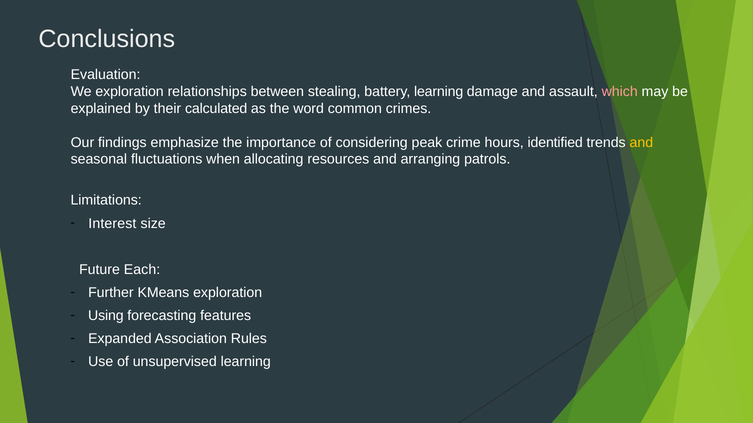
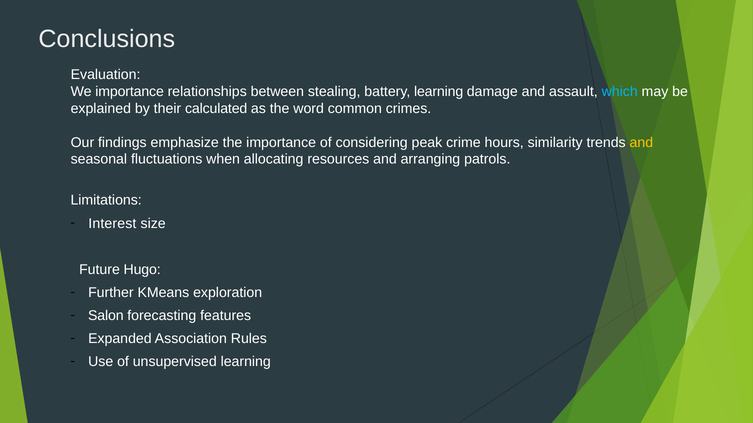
We exploration: exploration -> importance
which colour: pink -> light blue
identified: identified -> similarity
Each: Each -> Hugo
Using: Using -> Salon
